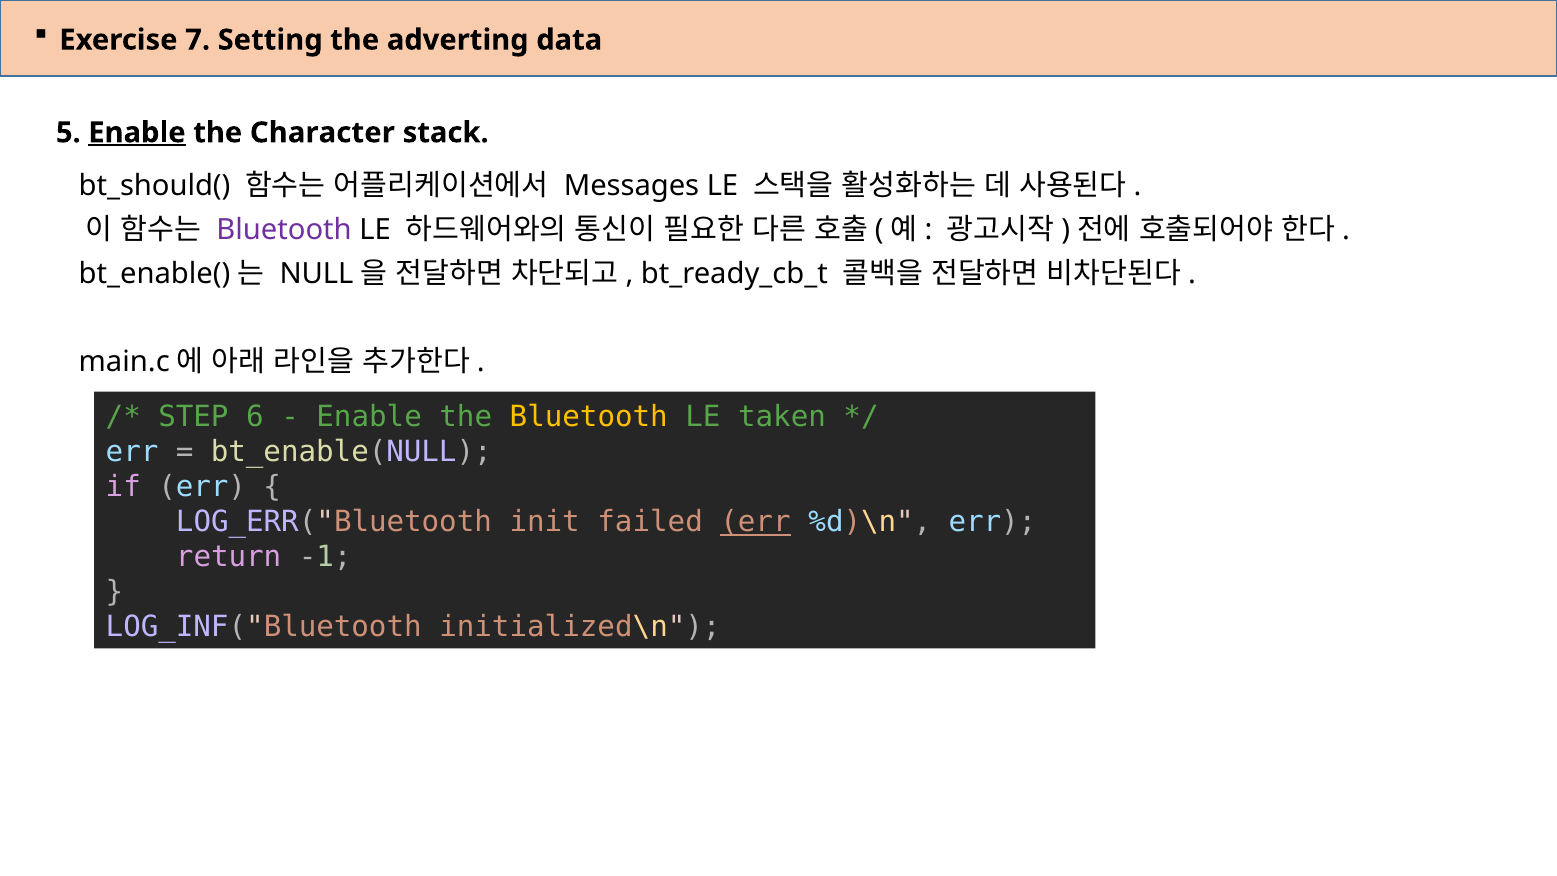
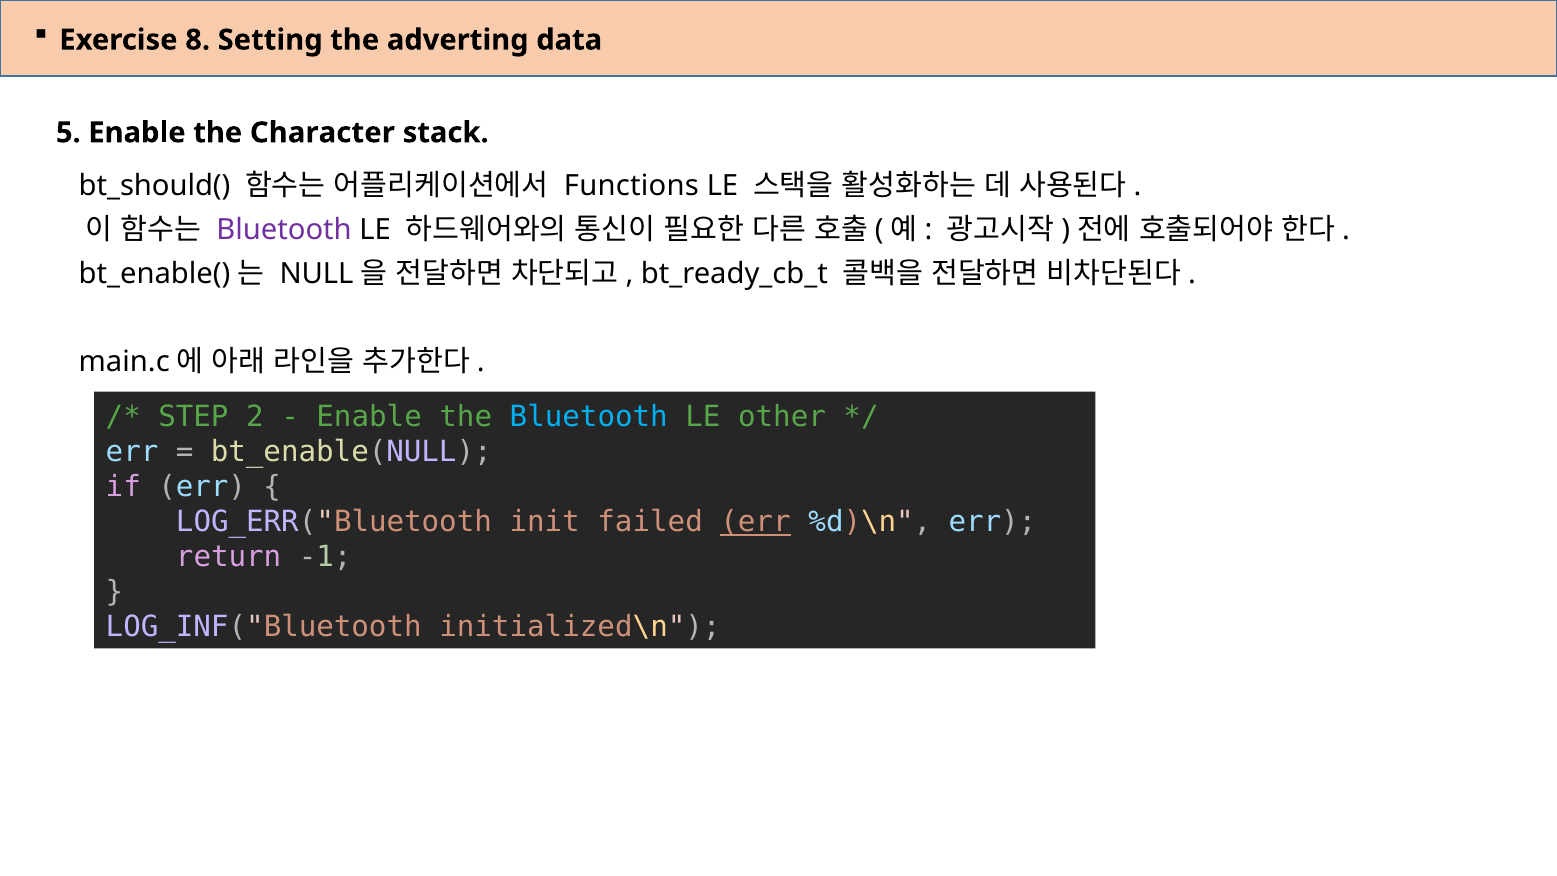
7: 7 -> 8
Enable at (137, 133) underline: present -> none
Messages: Messages -> Functions
6: 6 -> 2
Bluetooth at (589, 417) colour: yellow -> light blue
taken: taken -> other
